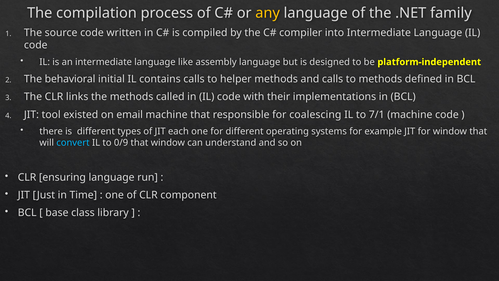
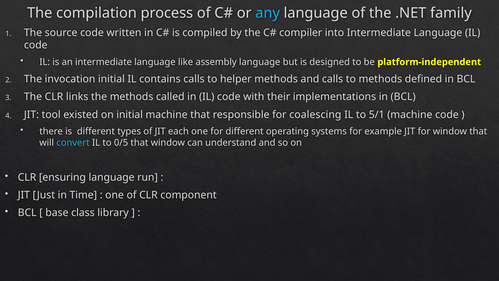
any colour: yellow -> light blue
behavioral: behavioral -> invocation
on email: email -> initial
7/1: 7/1 -> 5/1
0/9: 0/9 -> 0/5
